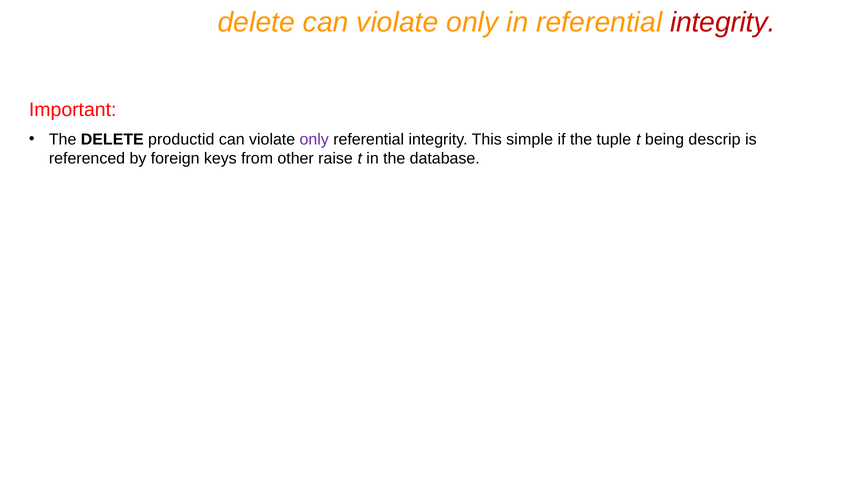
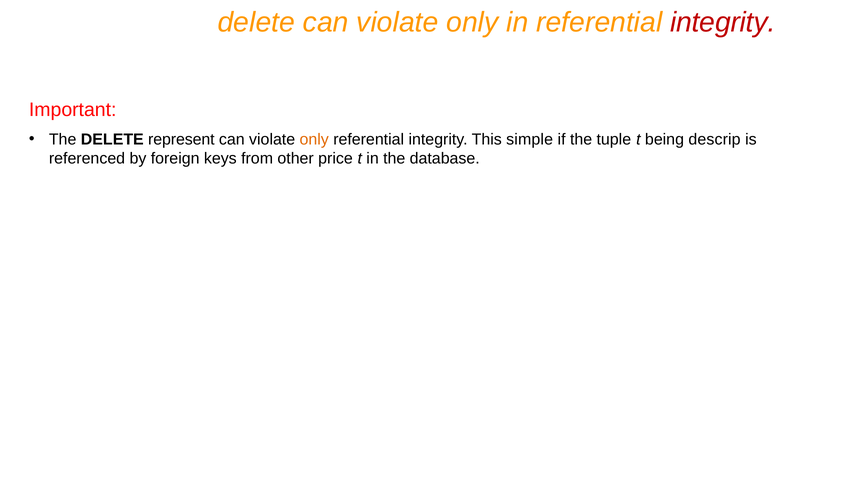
productid: productid -> represent
only at (314, 139) colour: purple -> orange
raise: raise -> price
